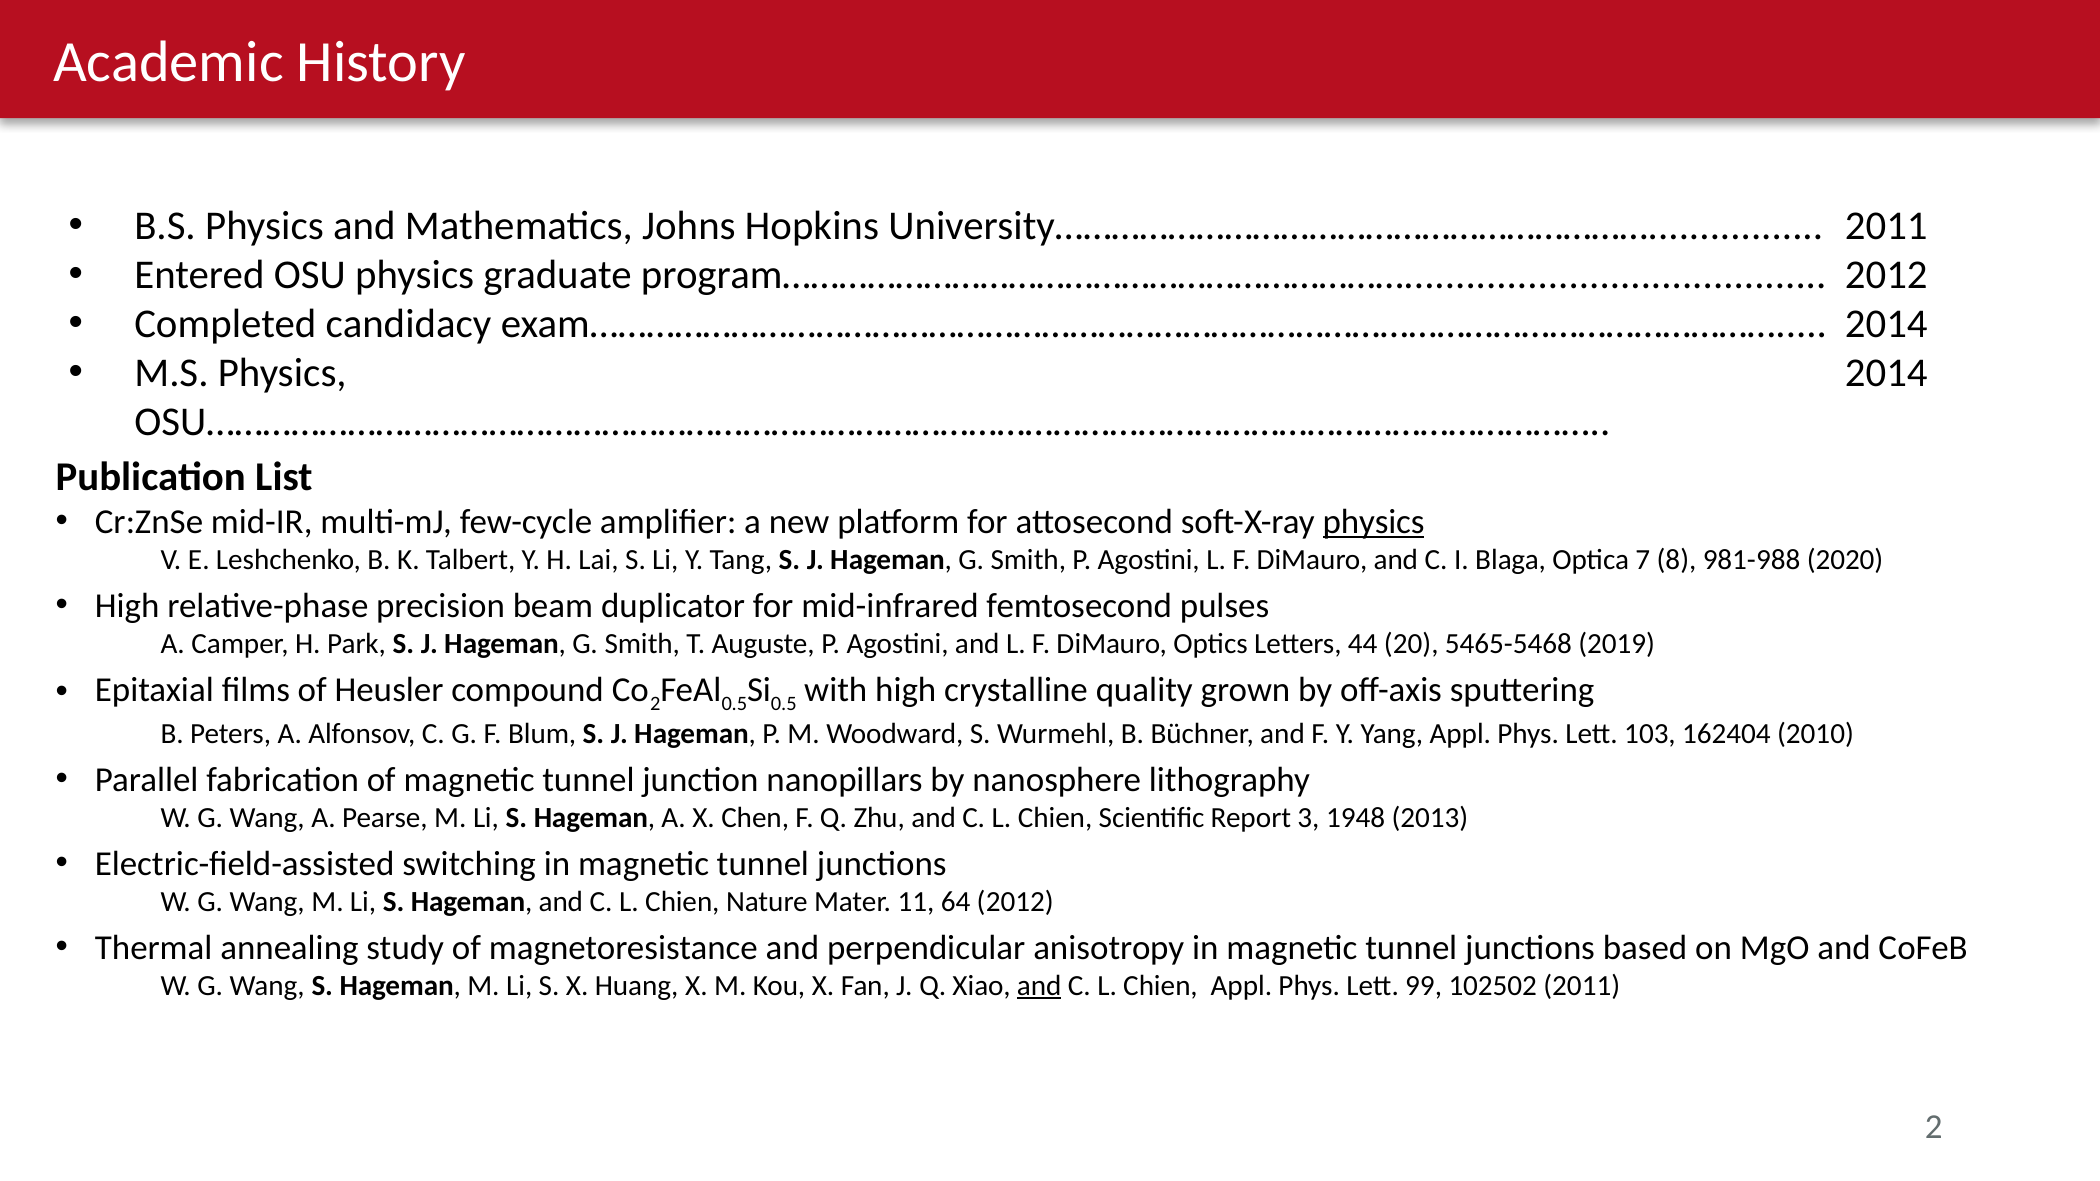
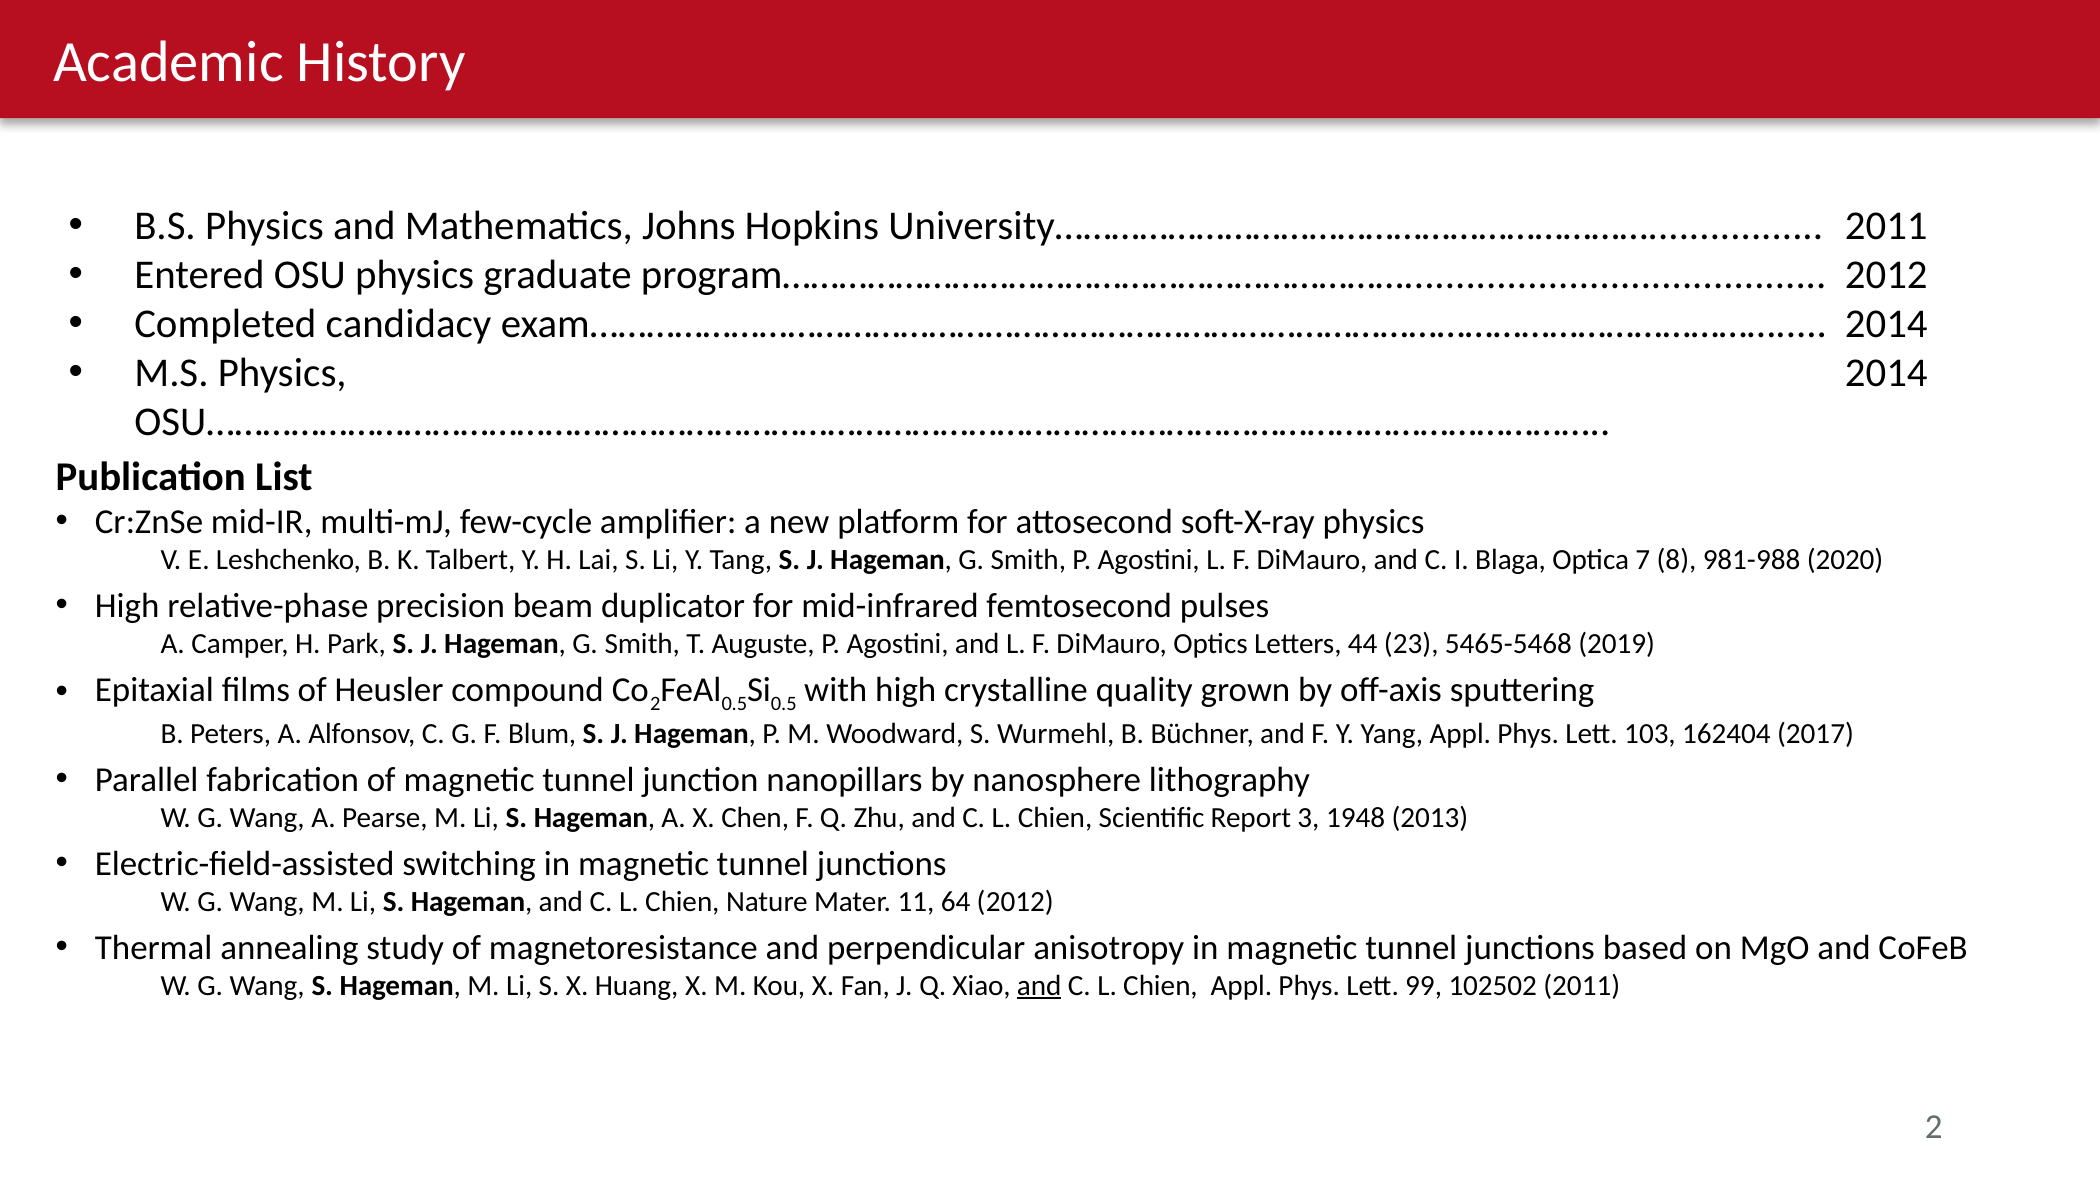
physics at (1374, 522) underline: present -> none
20: 20 -> 23
2010: 2010 -> 2017
